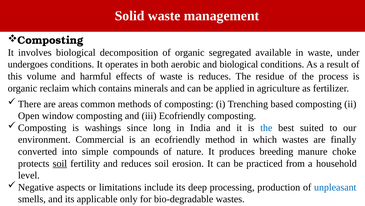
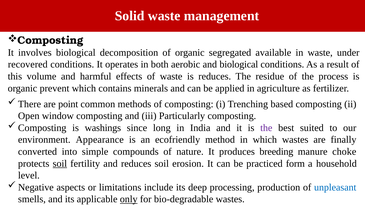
undergoes: undergoes -> recovered
reclaim: reclaim -> prevent
areas: areas -> point
iii Ecofriendly: Ecofriendly -> Particularly
the at (266, 127) colour: blue -> purple
Commercial: Commercial -> Appearance
from: from -> form
only underline: none -> present
